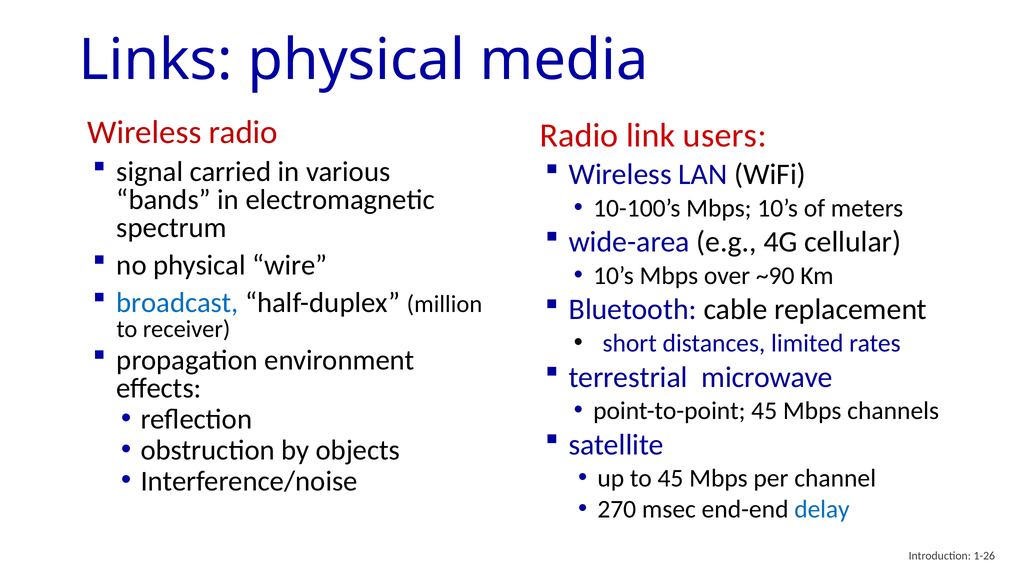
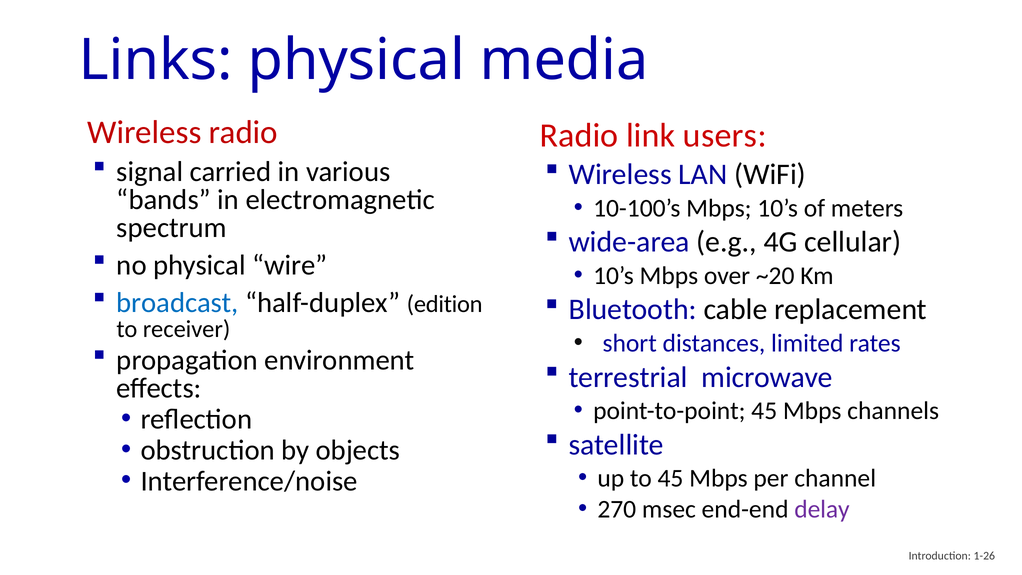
~90: ~90 -> ~20
million: million -> edition
delay colour: blue -> purple
